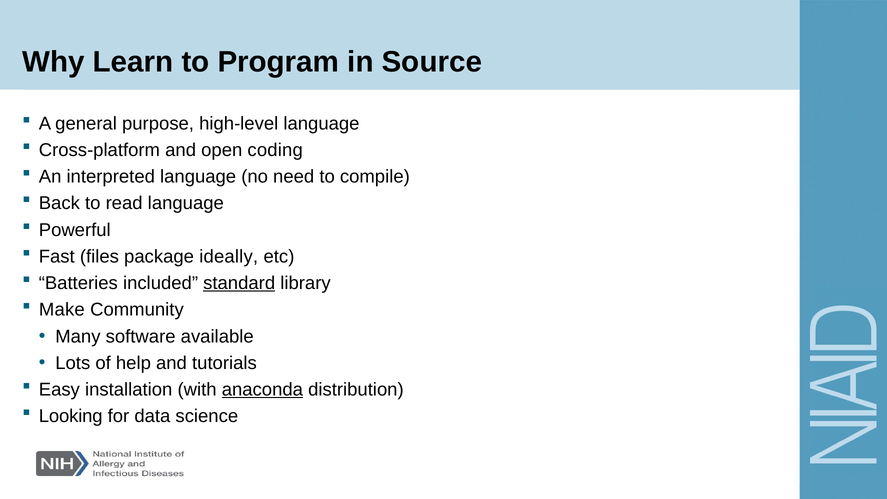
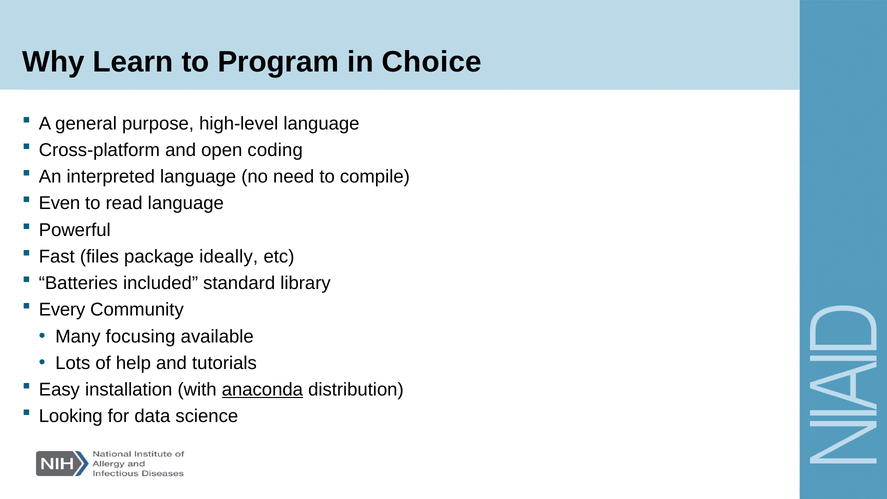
Source: Source -> Choice
Back: Back -> Even
standard underline: present -> none
Make: Make -> Every
software: software -> focusing
